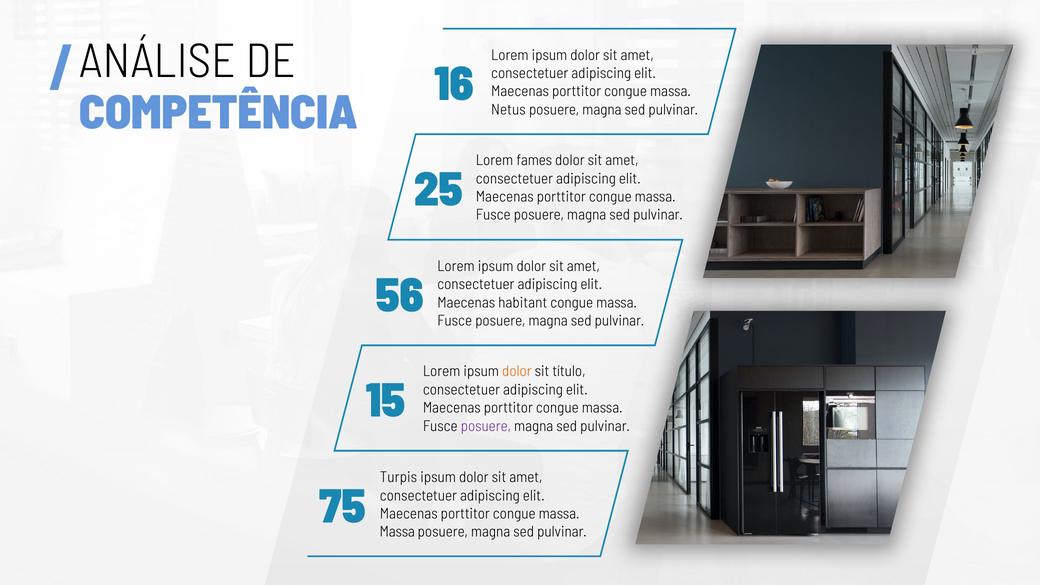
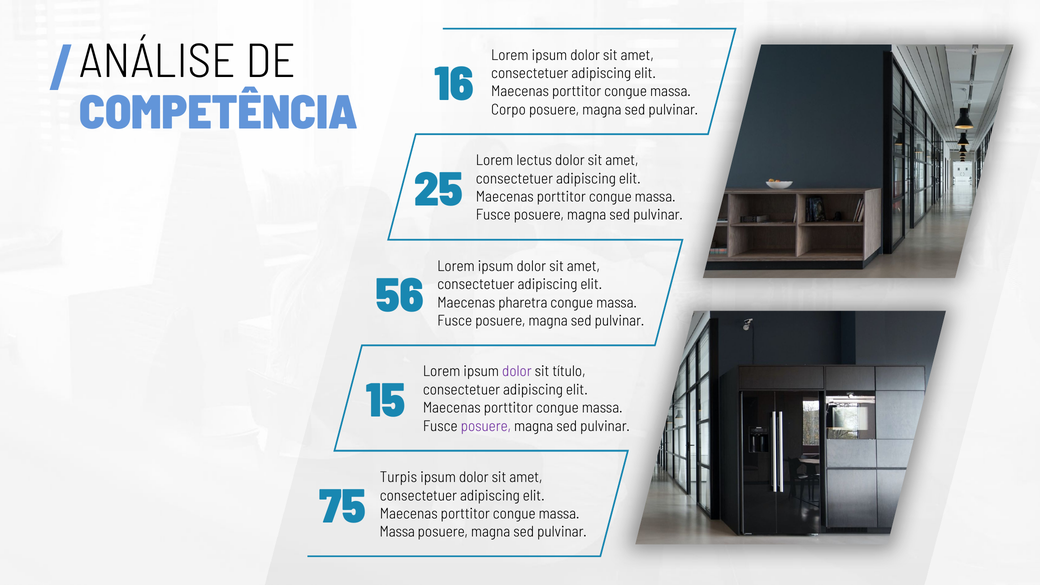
Netus: Netus -> Corpo
fames: fames -> lectus
habitant: habitant -> pharetra
dolor at (517, 371) colour: orange -> purple
